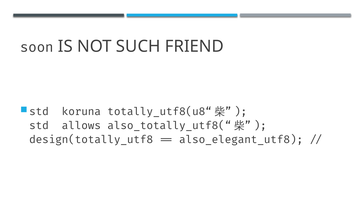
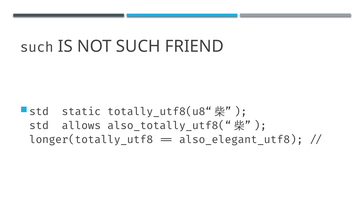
soon at (37, 47): soon -> such
std::koruna: std::koruna -> std::static
design(totally_utf8: design(totally_utf8 -> longer(totally_utf8
